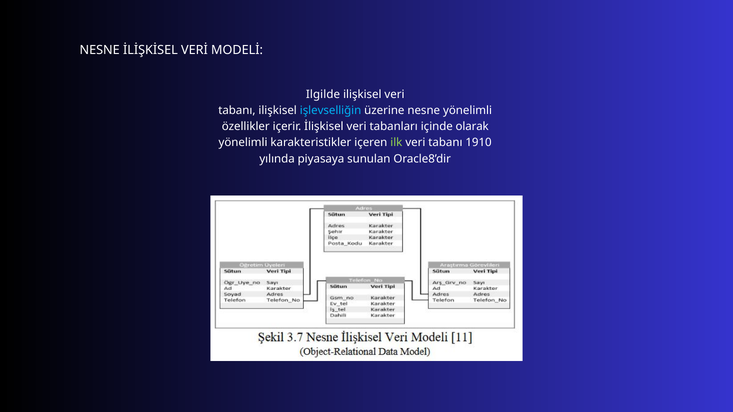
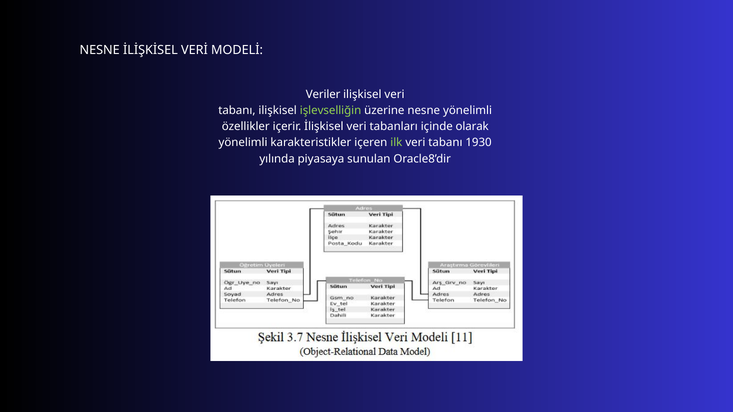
Ilgilde: Ilgilde -> Veriler
işlevselliğin colour: light blue -> light green
1910: 1910 -> 1930
